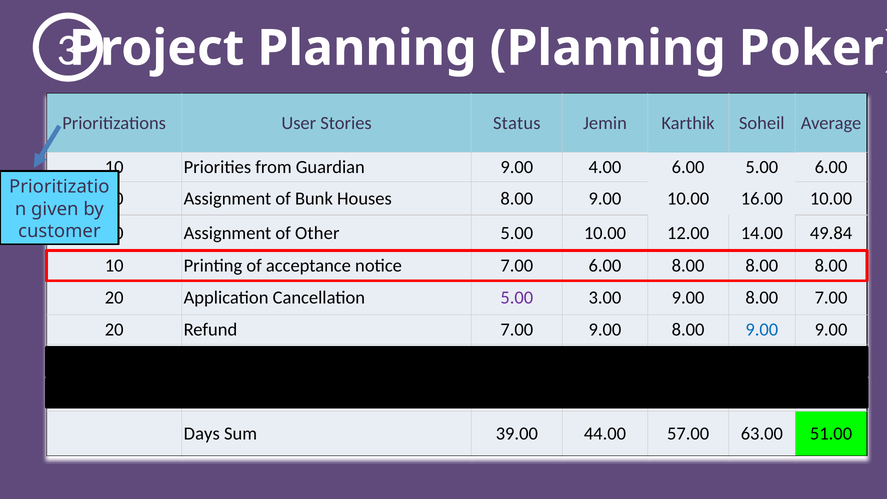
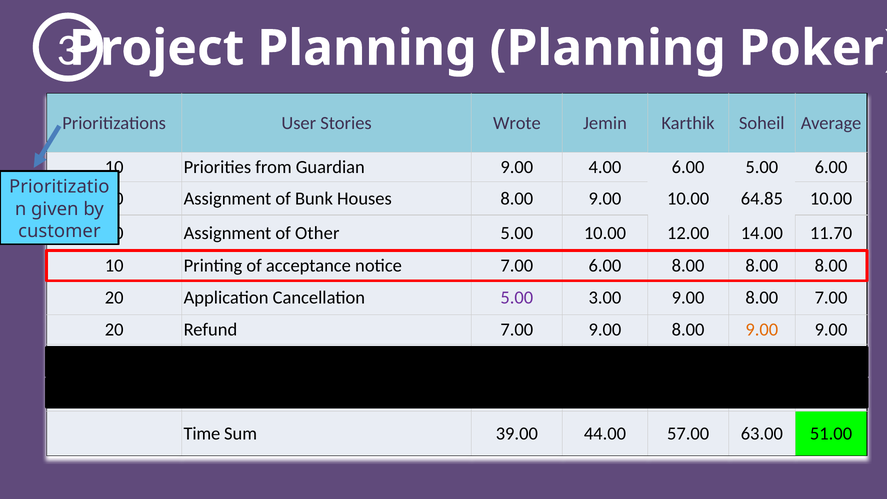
Status: Status -> Wrote
16.00: 16.00 -> 64.85
49.84: 49.84 -> 11.70
9.00 at (762, 330) colour: blue -> orange
Days: Days -> Time
